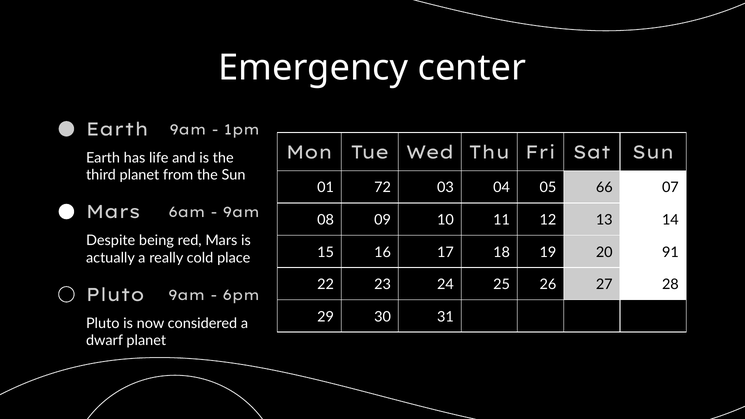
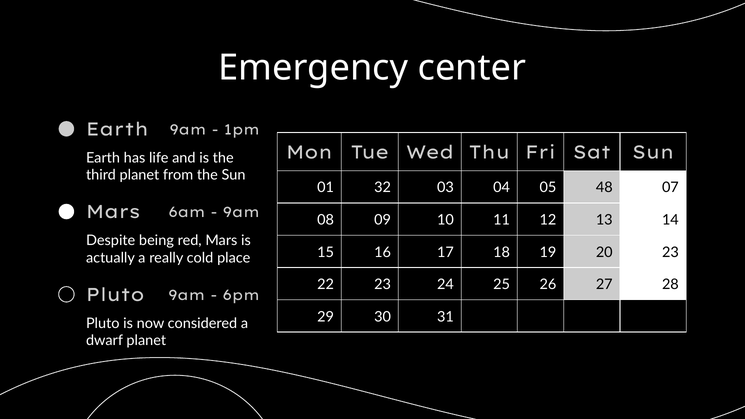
72: 72 -> 32
66: 66 -> 48
20 91: 91 -> 23
